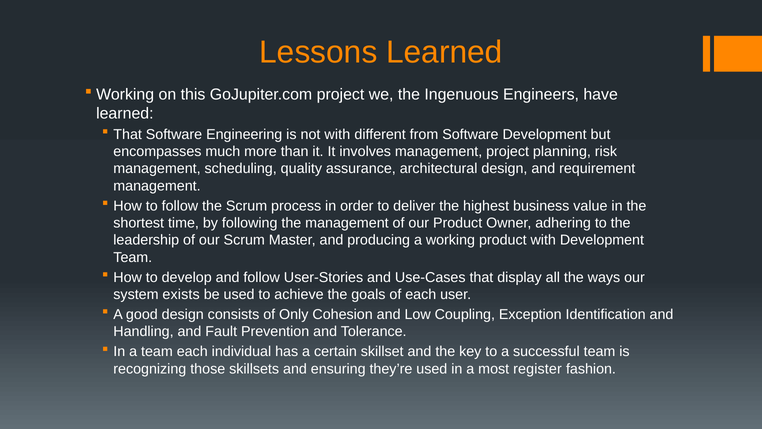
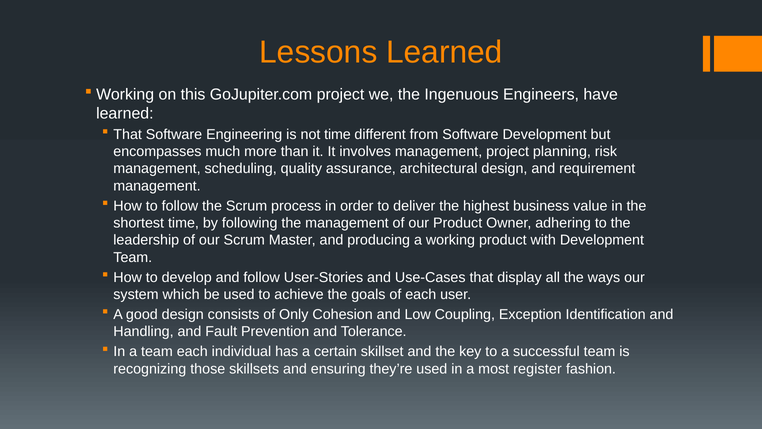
not with: with -> time
exists: exists -> which
